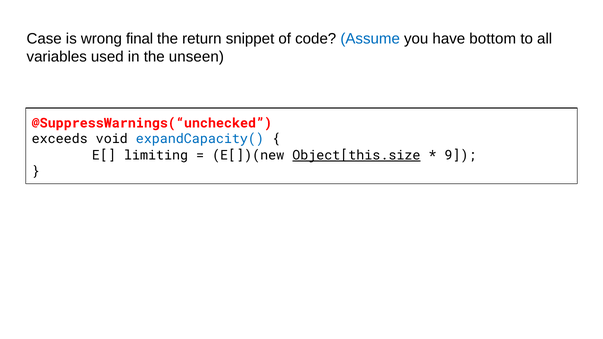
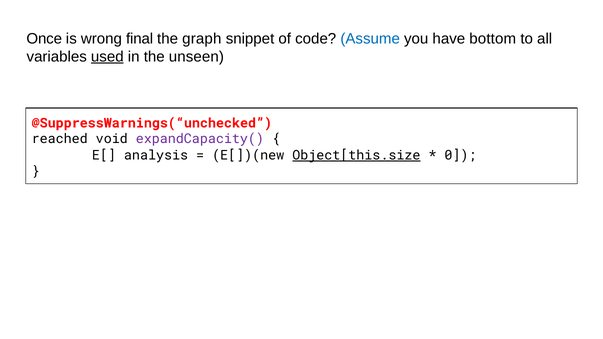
Case: Case -> Once
return: return -> graph
used underline: none -> present
exceeds: exceeds -> reached
expandCapacity( colour: blue -> purple
limiting: limiting -> analysis
9: 9 -> 0
